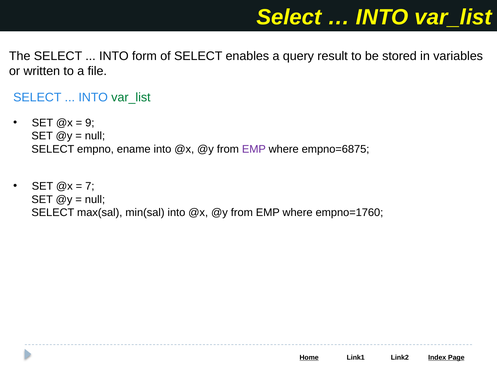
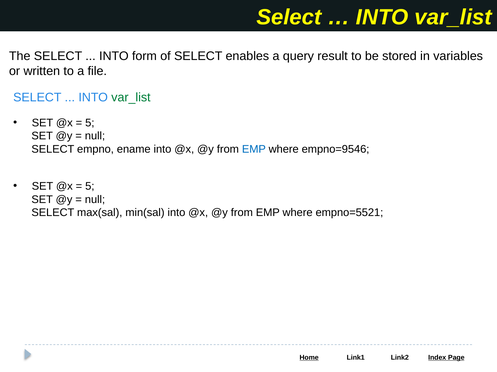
9 at (90, 123): 9 -> 5
EMP at (254, 149) colour: purple -> blue
empno=6875: empno=6875 -> empno=9546
7 at (90, 187): 7 -> 5
empno=1760: empno=1760 -> empno=5521
